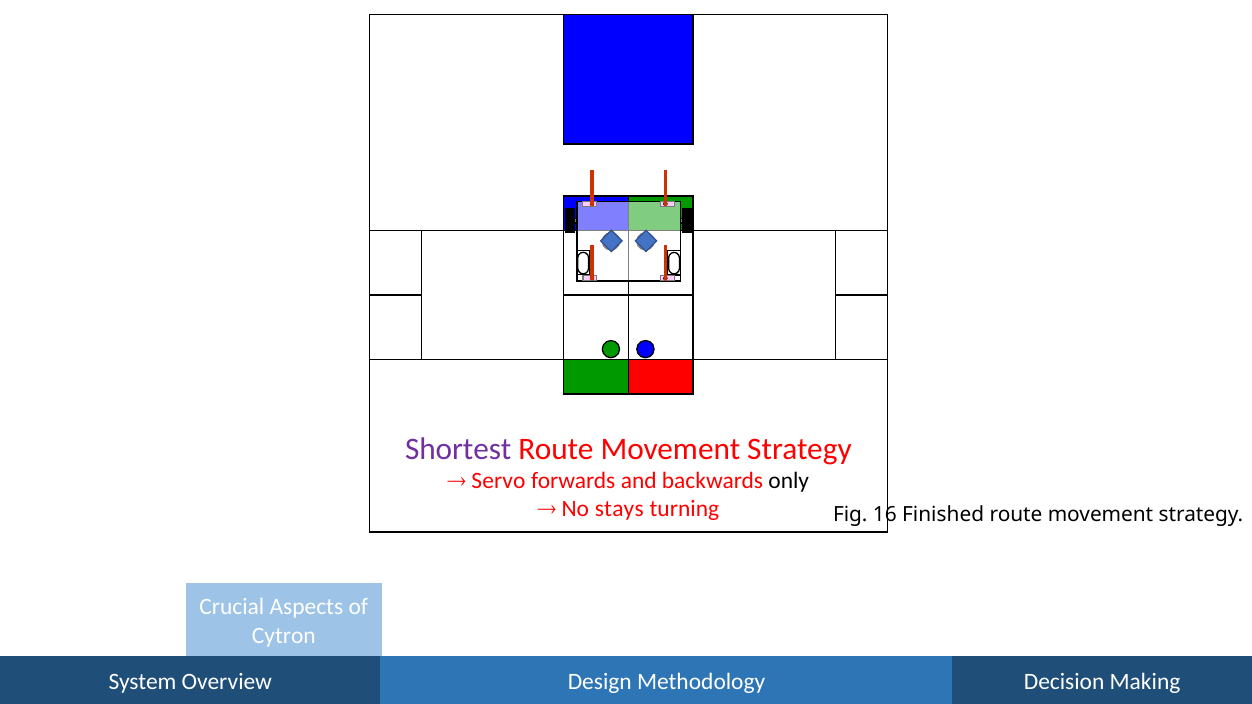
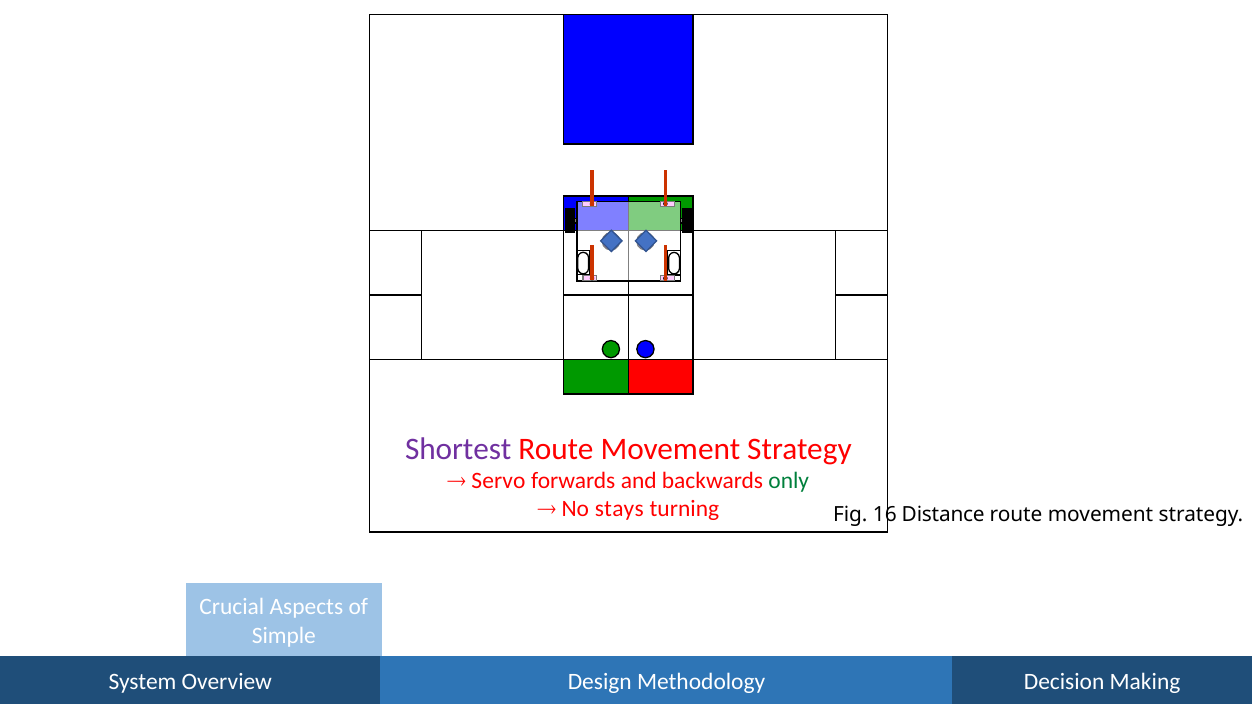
only colour: black -> green
Finished: Finished -> Distance
Cytron: Cytron -> Simple
